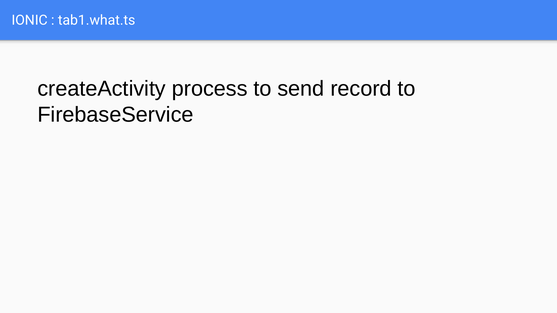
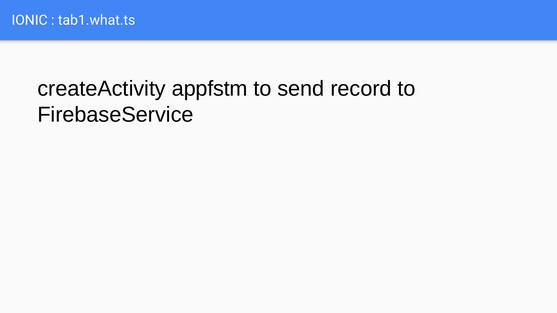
process: process -> appfstm
